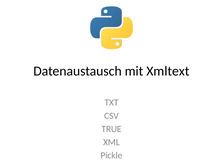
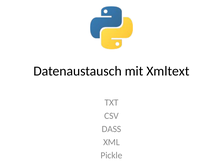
TRUE: TRUE -> DASS
